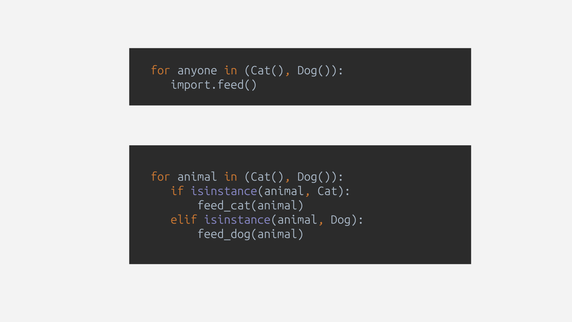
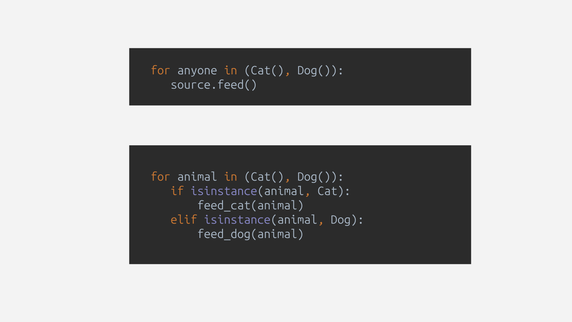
import.feed(: import.feed( -> source.feed(
